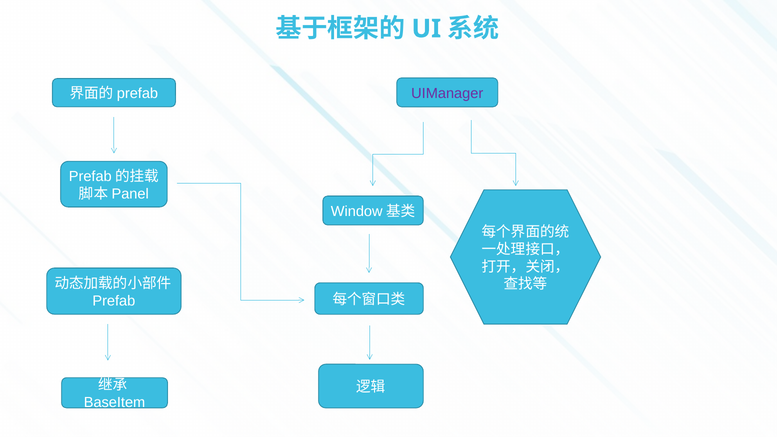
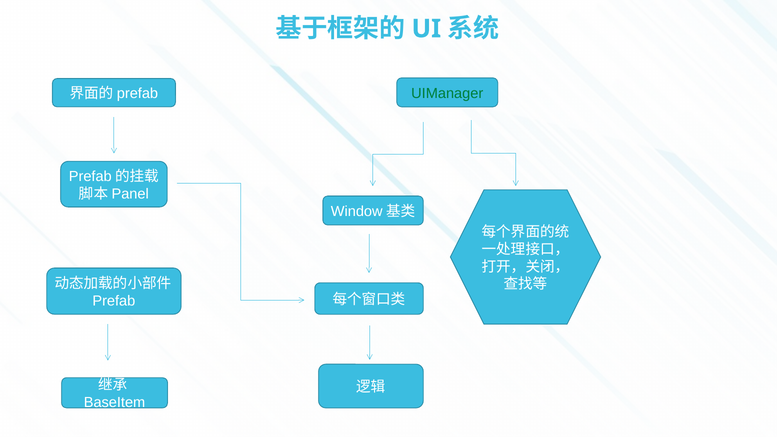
UIManager colour: purple -> green
